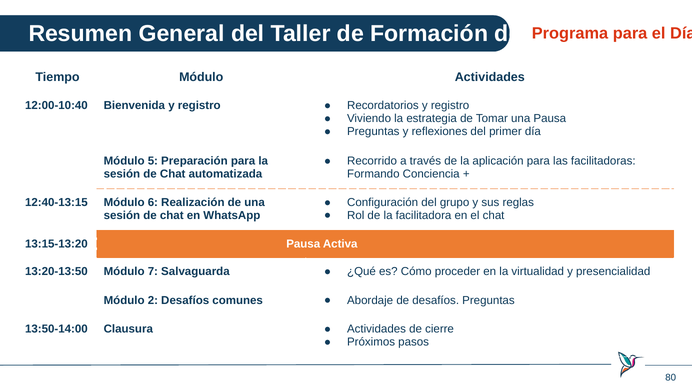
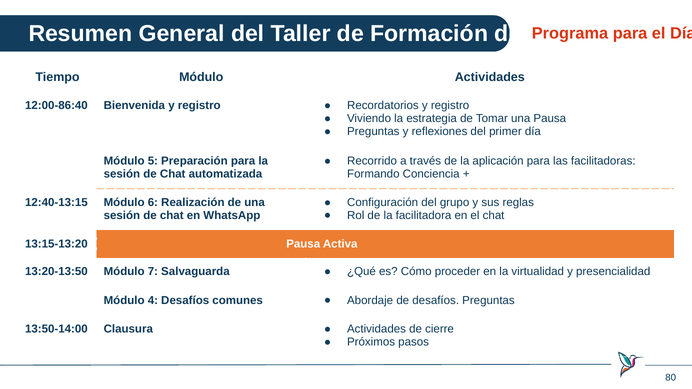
12:00-10:40: 12:00-10:40 -> 12:00-86:40
Módulo 2: 2 -> 4
